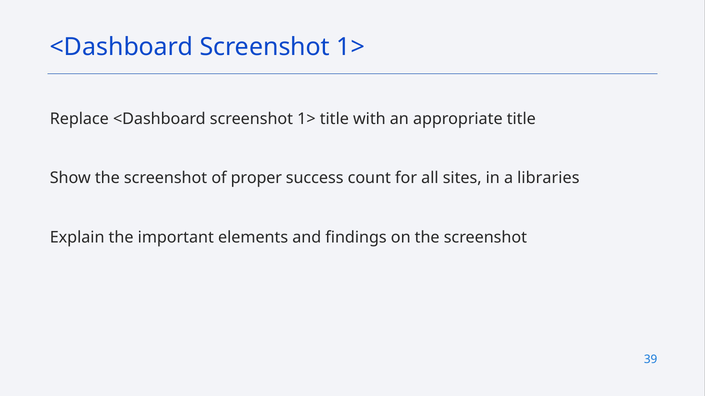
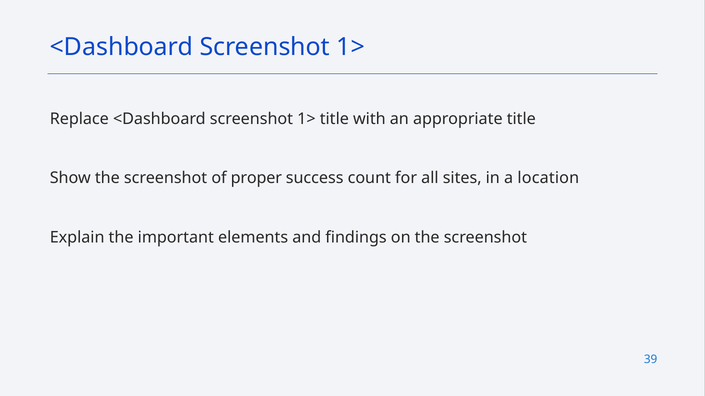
libraries: libraries -> location
